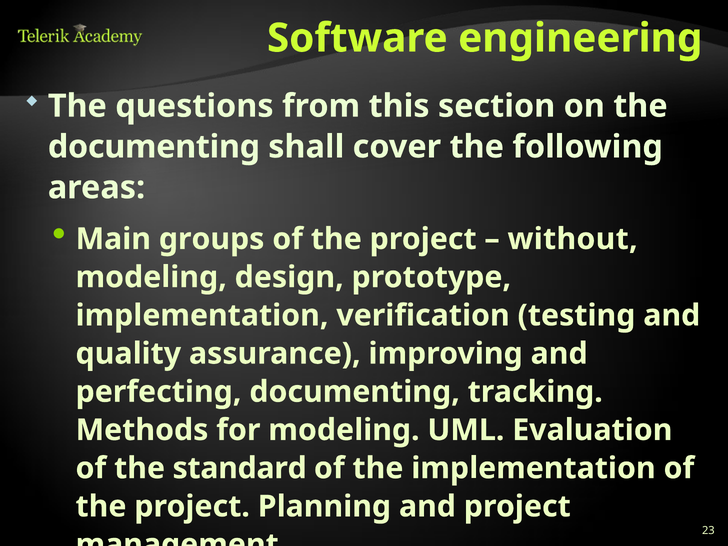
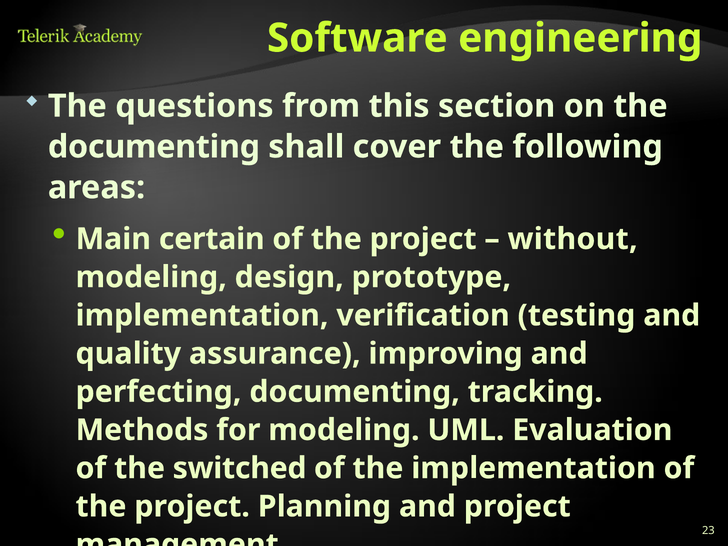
groups: groups -> certain
standard: standard -> switched
